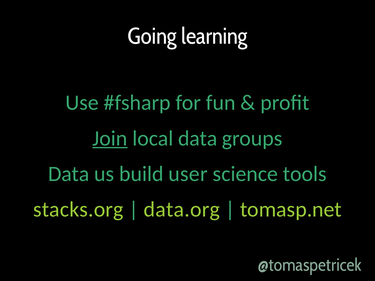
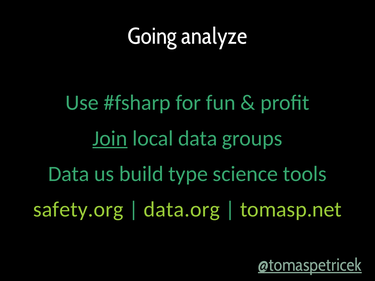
learning: learning -> analyze
user: user -> type
stacks.org: stacks.org -> safety.org
@tomaspetricek underline: none -> present
